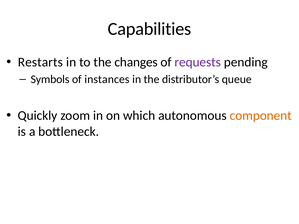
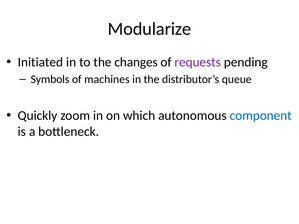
Capabilities: Capabilities -> Modularize
Restarts: Restarts -> Initiated
instances: instances -> machines
component colour: orange -> blue
